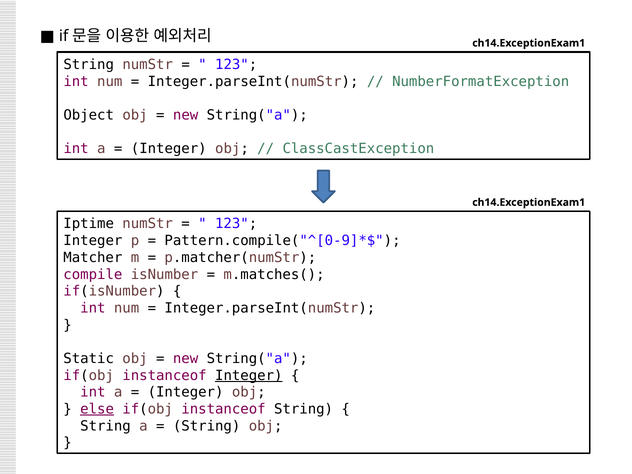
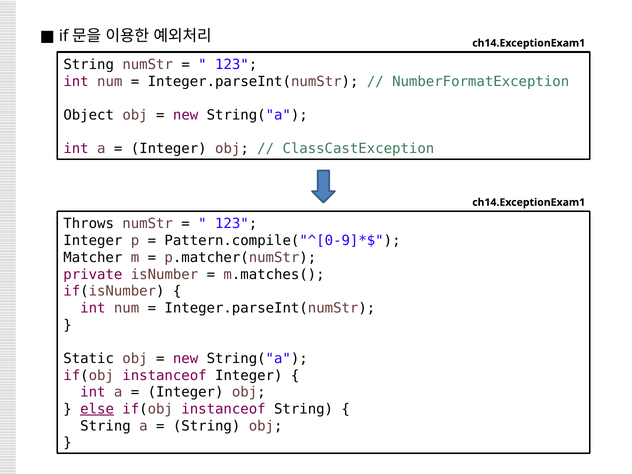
Iptime: Iptime -> Throws
compile: compile -> private
Integer at (249, 375) underline: present -> none
